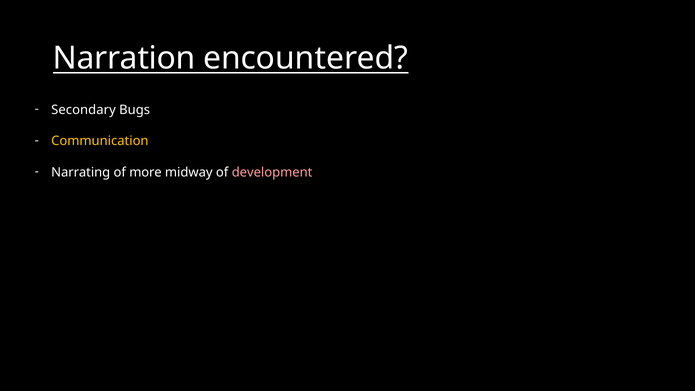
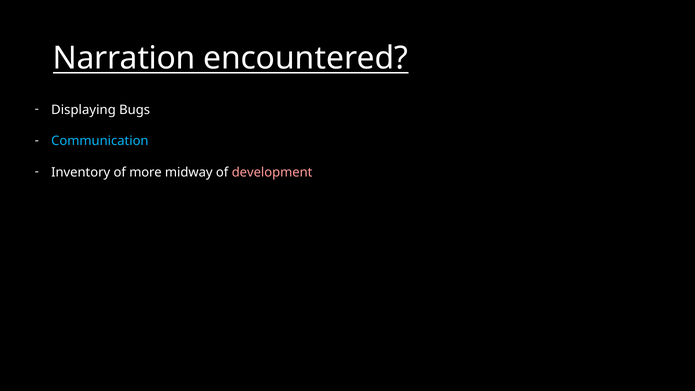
Secondary: Secondary -> Displaying
Communication colour: yellow -> light blue
Narrating: Narrating -> Inventory
